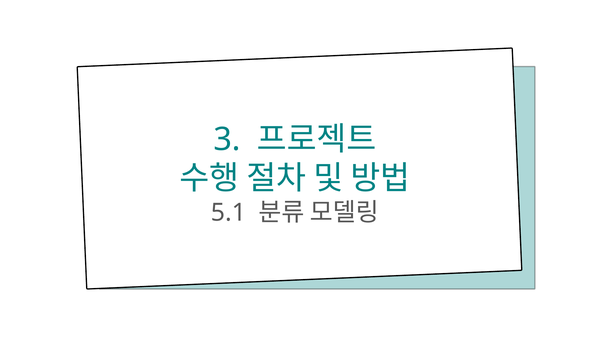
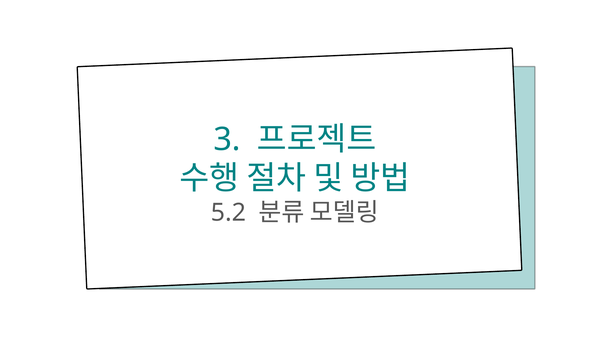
5.1: 5.1 -> 5.2
